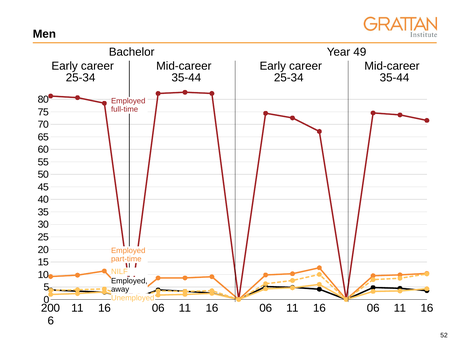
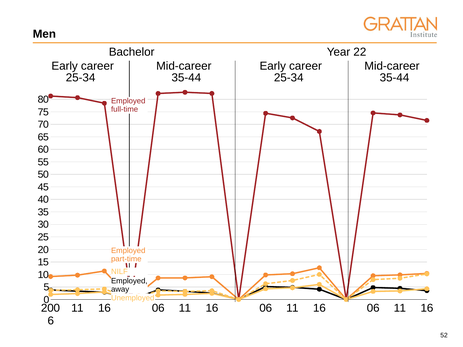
49: 49 -> 22
